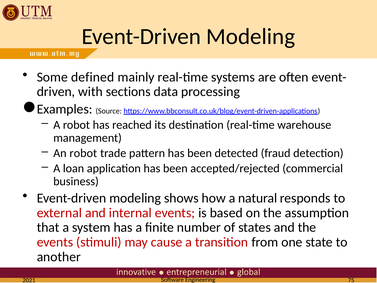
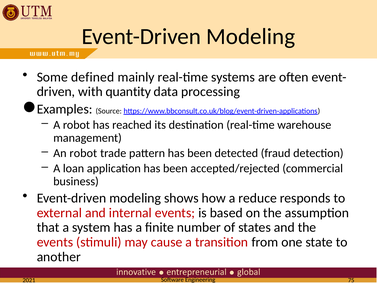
sections: sections -> quantity
natural: natural -> reduce
